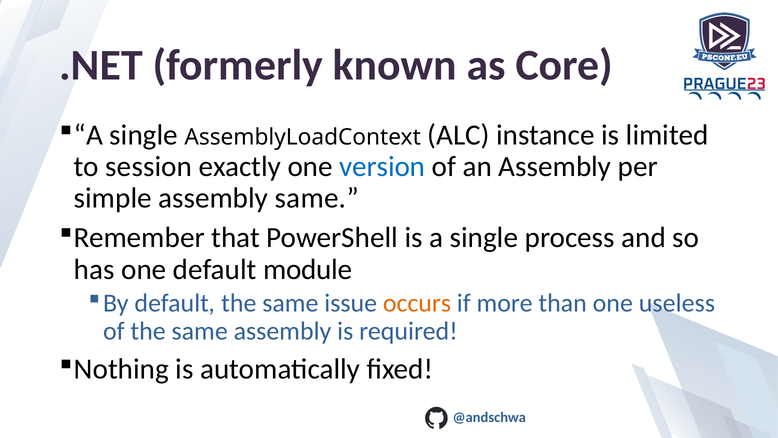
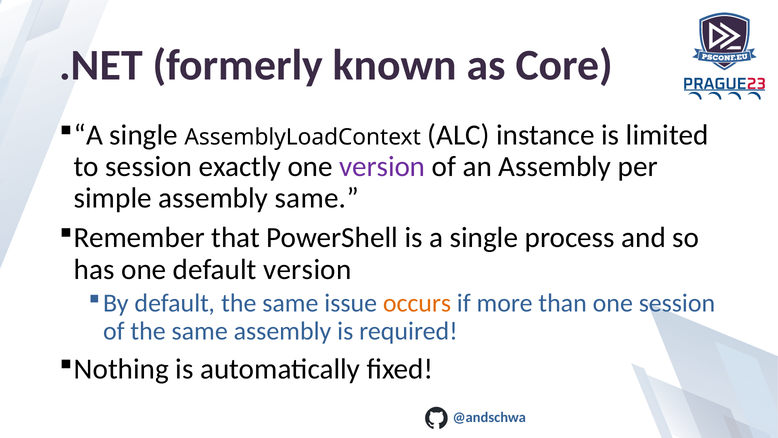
version at (382, 167) colour: blue -> purple
default module: module -> version
one useless: useless -> session
